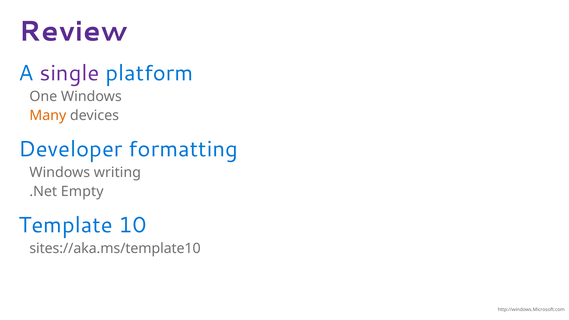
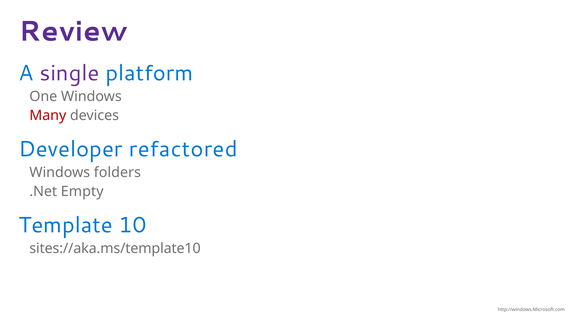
Many colour: orange -> red
formatting: formatting -> refactored
writing: writing -> folders
